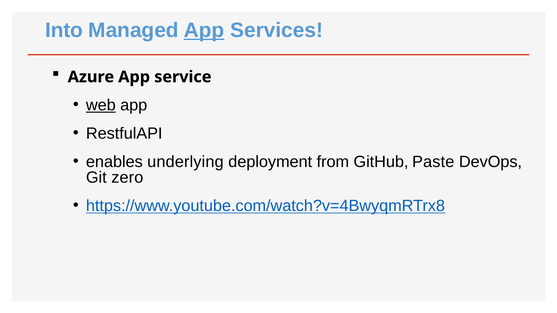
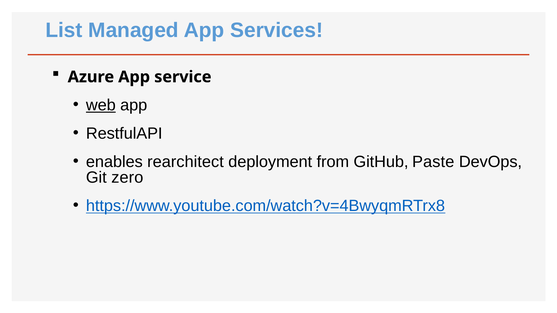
Into: Into -> List
App at (204, 30) underline: present -> none
underlying: underlying -> rearchitect
